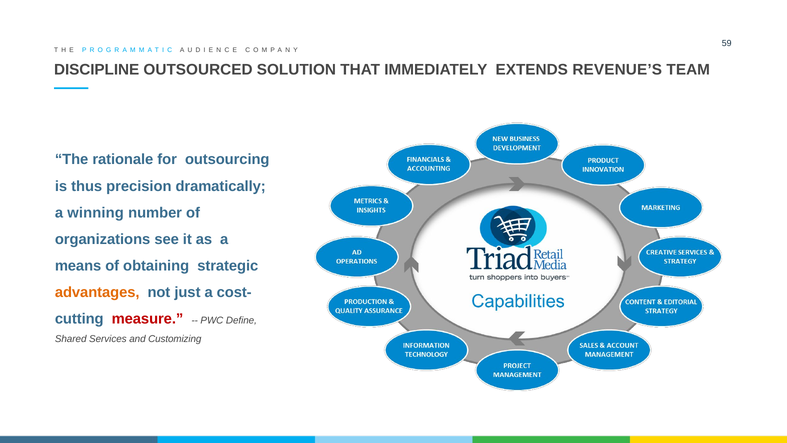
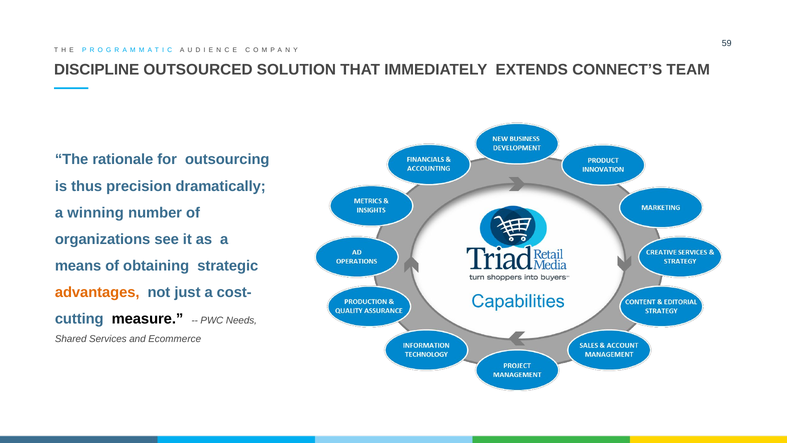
REVENUE’S: REVENUE’S -> CONNECT’S
measure colour: red -> black
Define: Define -> Needs
Customizing: Customizing -> Ecommerce
